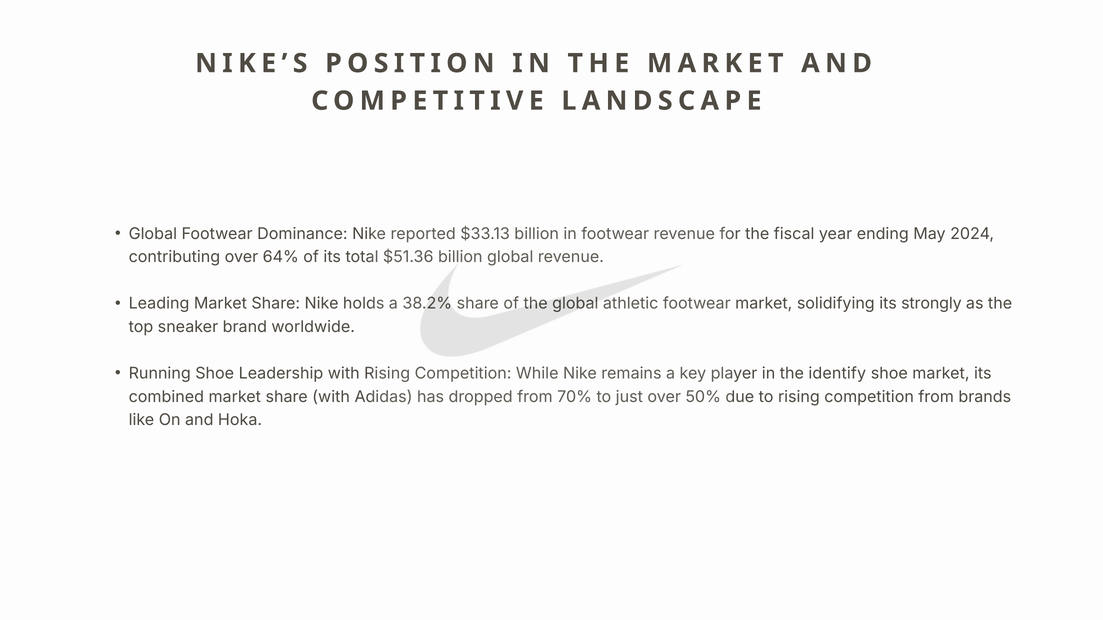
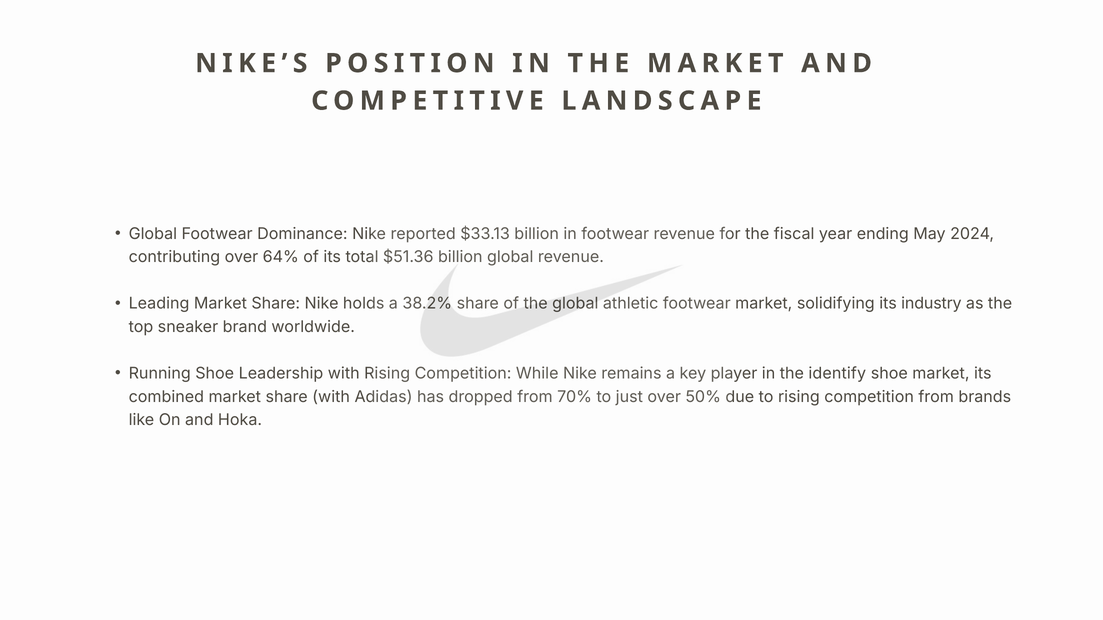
strongly: strongly -> industry
